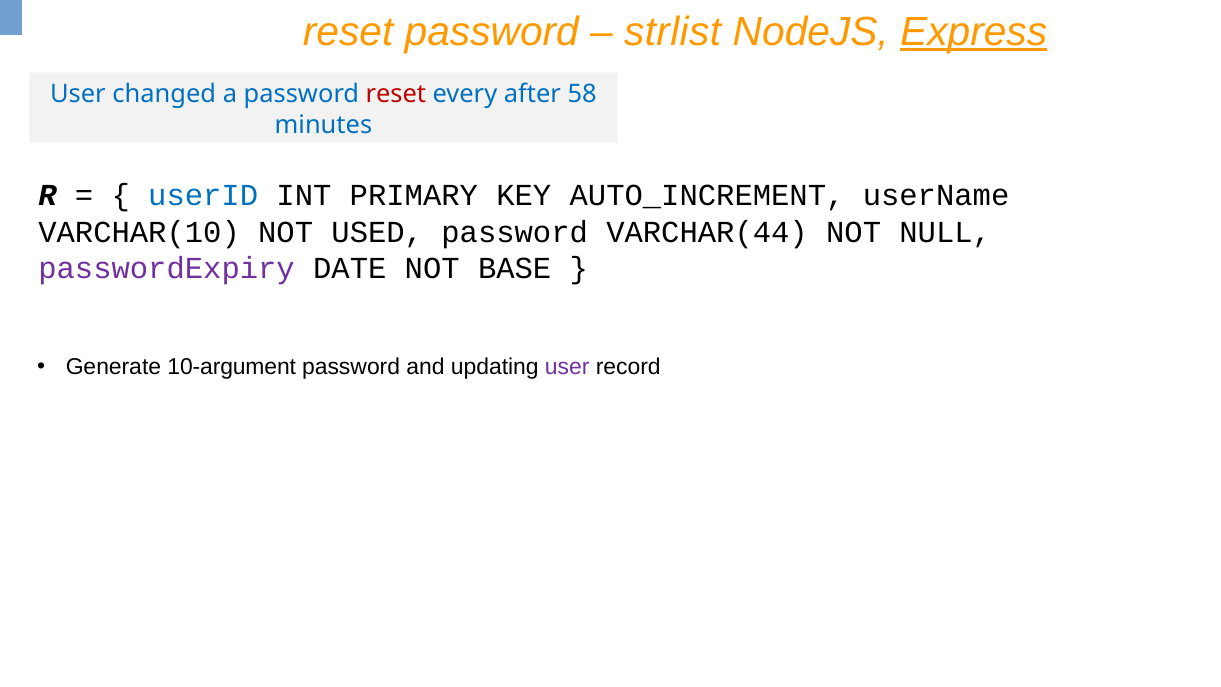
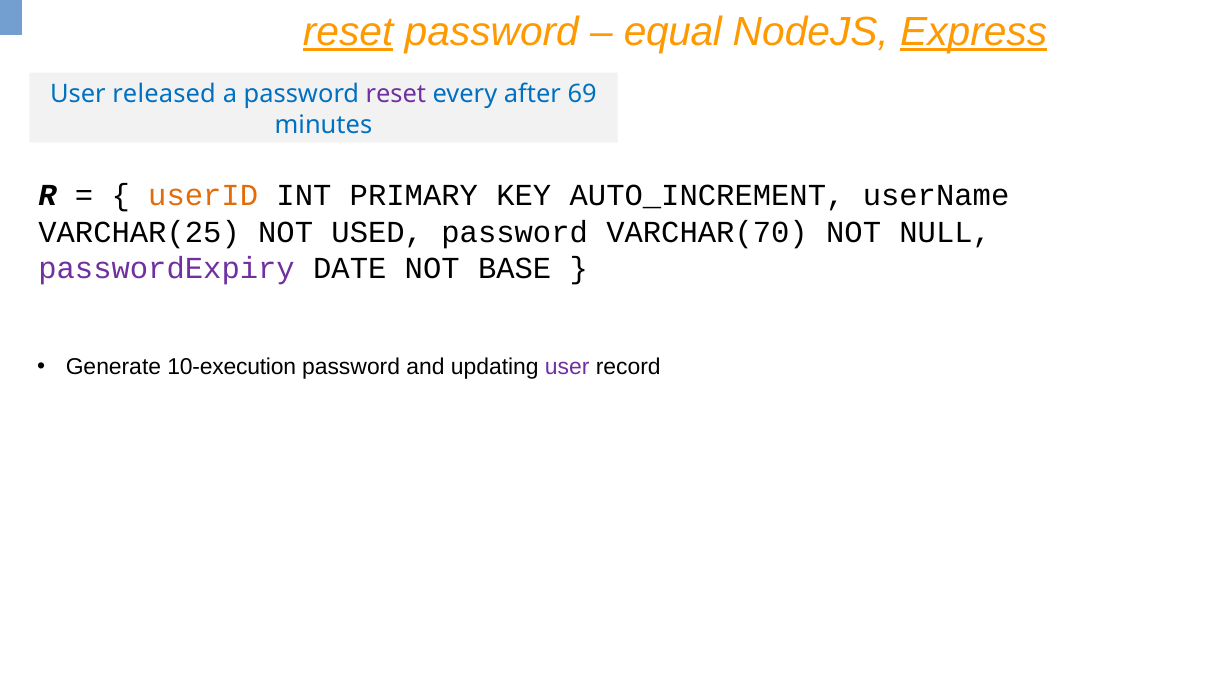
reset at (348, 32) underline: none -> present
strlist: strlist -> equal
changed: changed -> released
reset at (396, 94) colour: red -> purple
58: 58 -> 69
userID colour: blue -> orange
VARCHAR(10: VARCHAR(10 -> VARCHAR(25
VARCHAR(44: VARCHAR(44 -> VARCHAR(70
10-argument: 10-argument -> 10-execution
